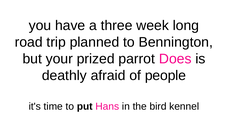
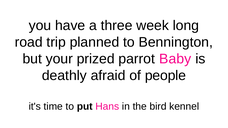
Does: Does -> Baby
